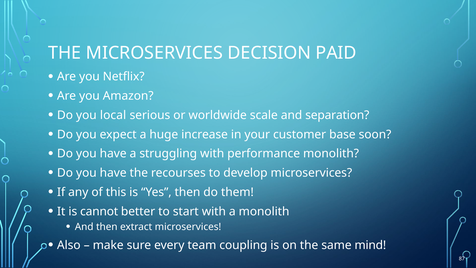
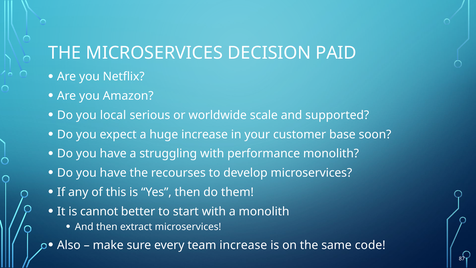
separation: separation -> supported
team coupling: coupling -> increase
mind: mind -> code
